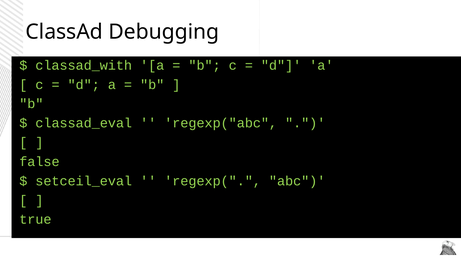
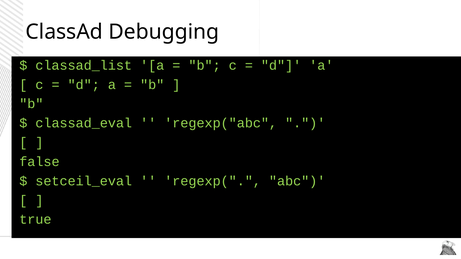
classad_with: classad_with -> classad_list
